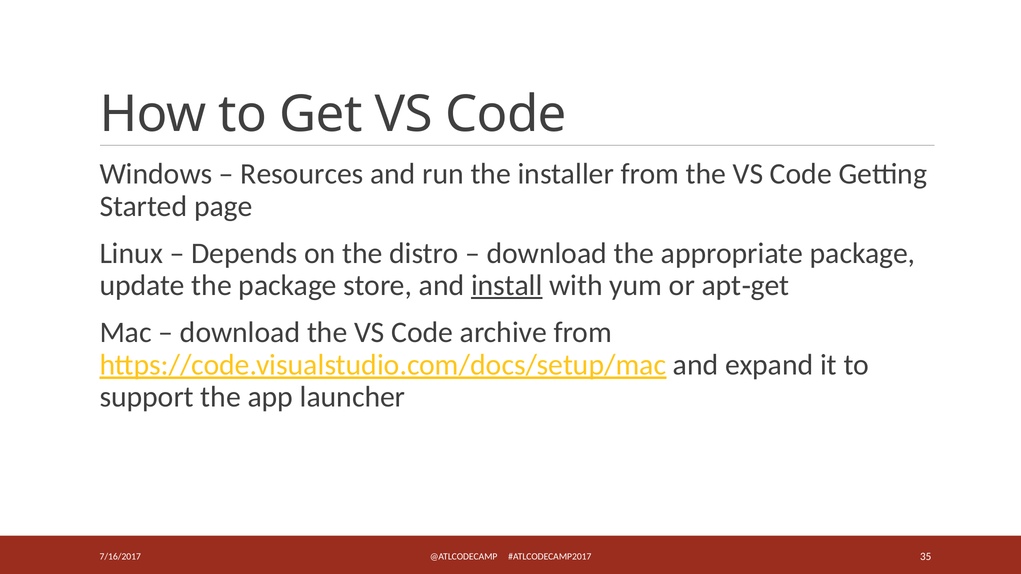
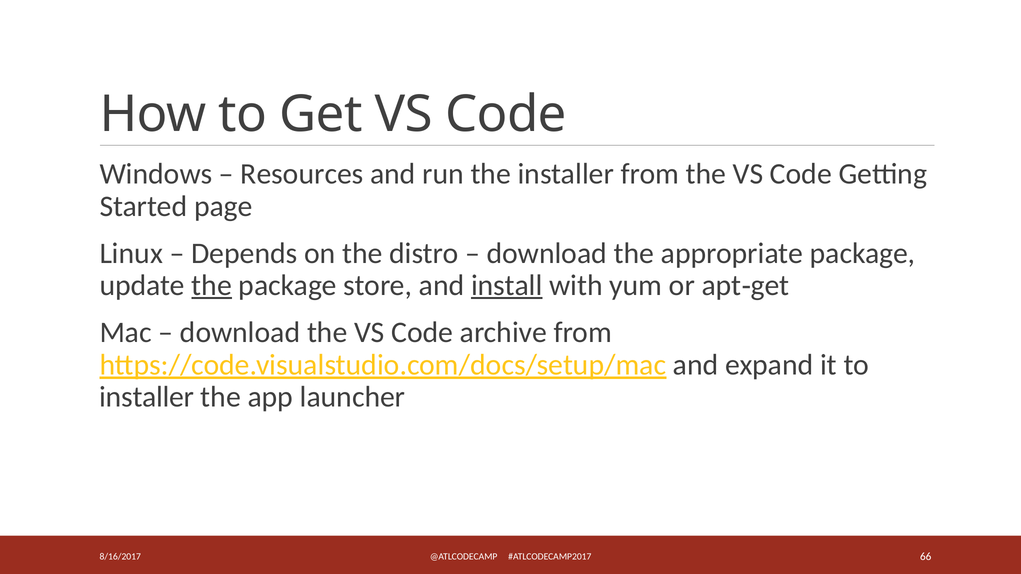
the at (212, 285) underline: none -> present
support at (147, 397): support -> installer
7/16/2017: 7/16/2017 -> 8/16/2017
35: 35 -> 66
